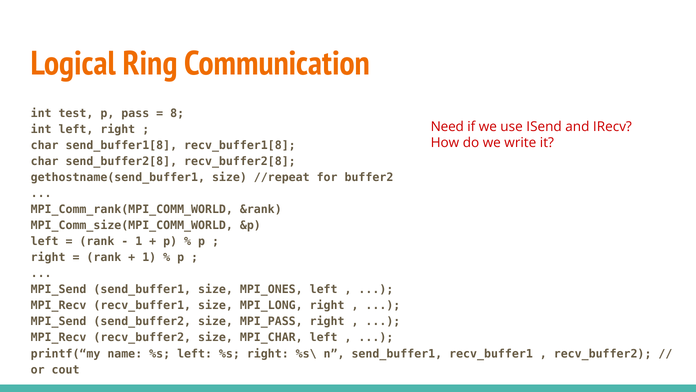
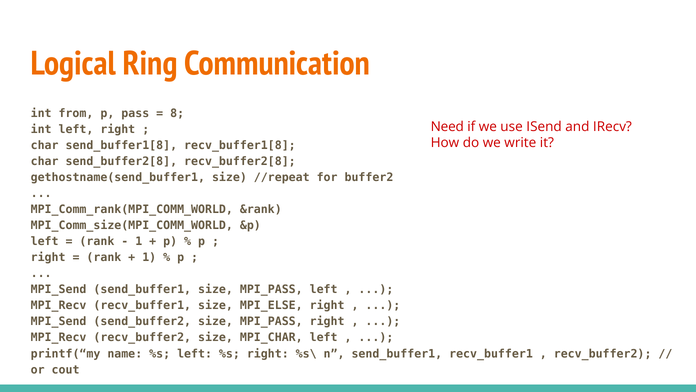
test: test -> from
send_buffer1 size MPI_ONES: MPI_ONES -> MPI_PASS
MPI_LONG: MPI_LONG -> MPI_ELSE
